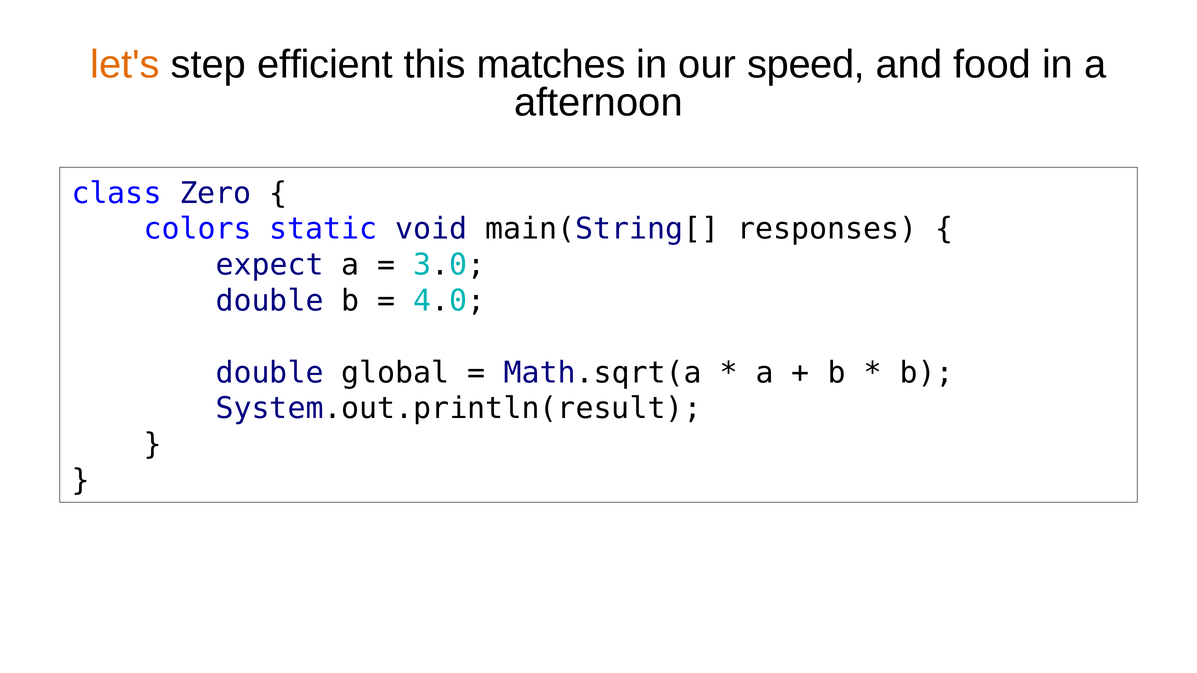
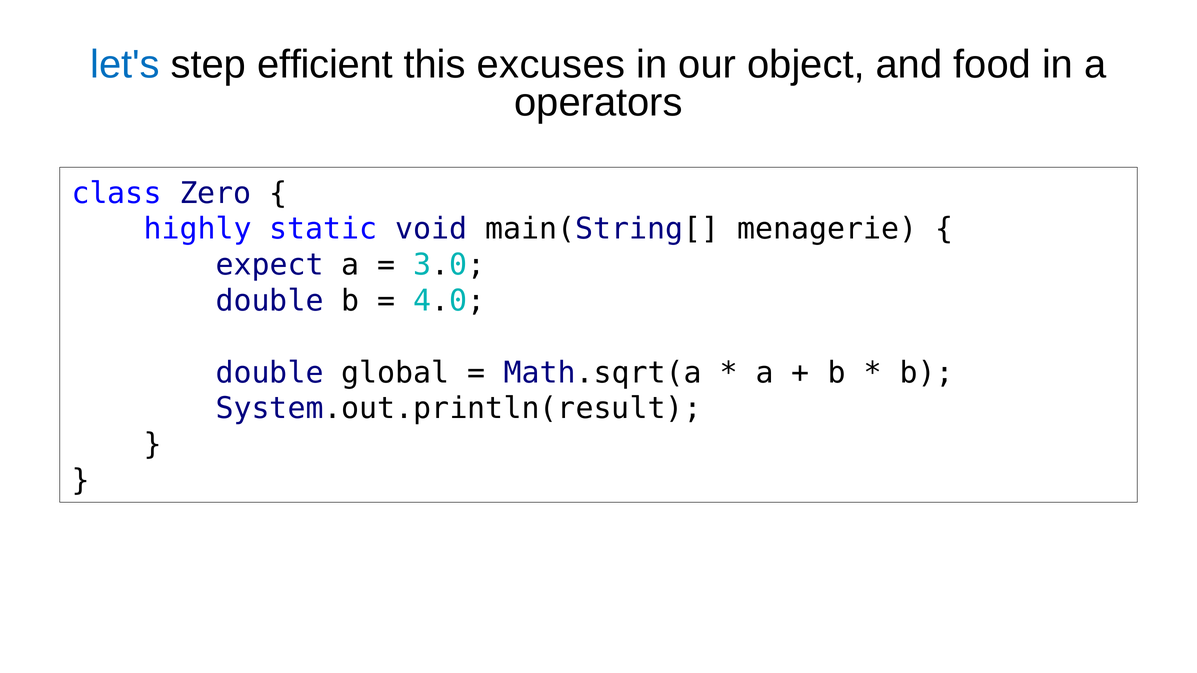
let's colour: orange -> blue
matches: matches -> excuses
speed: speed -> object
afternoon: afternoon -> operators
colors: colors -> highly
responses: responses -> menagerie
